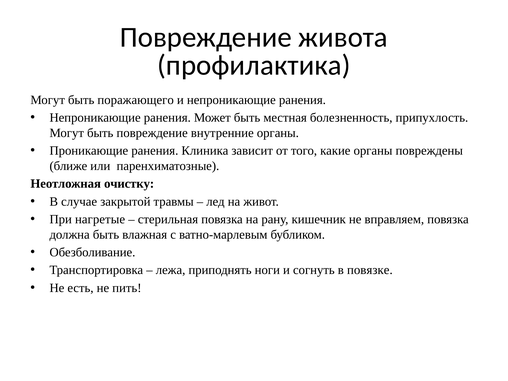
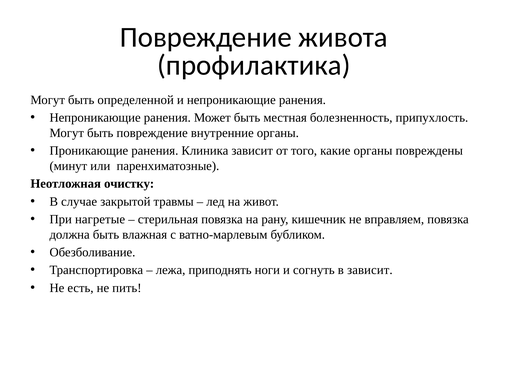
поражающего: поражающего -> определенной
ближе: ближе -> минут
в повязке: повязке -> зависит
